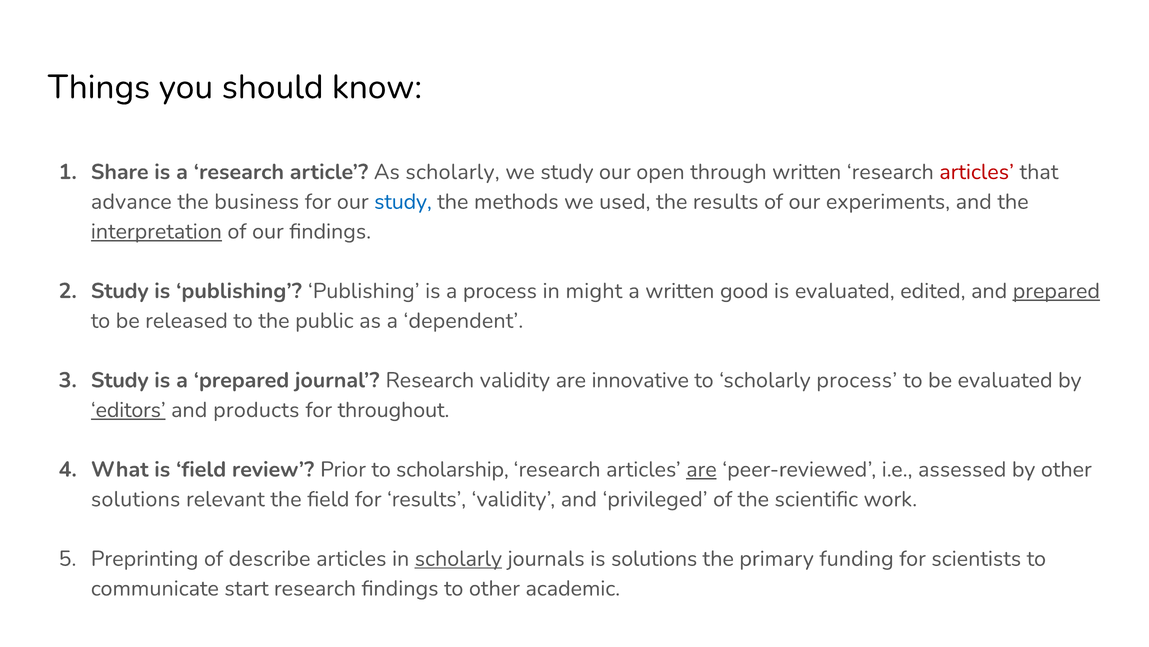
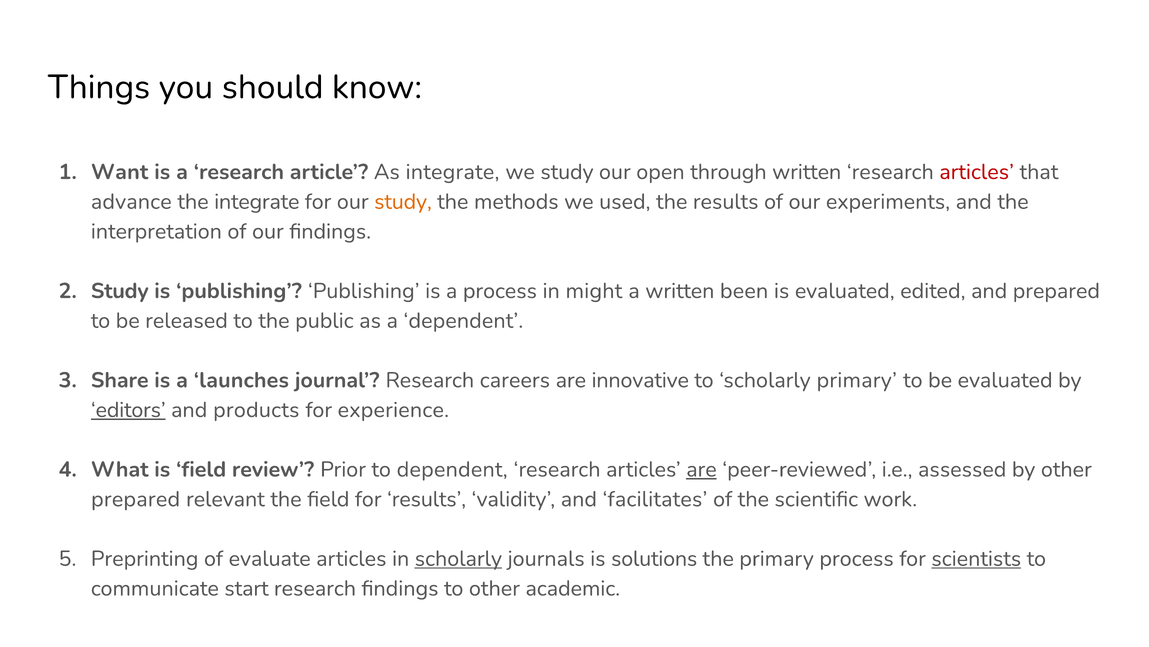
Share: Share -> Want
As scholarly: scholarly -> integrate
the business: business -> integrate
study at (403, 201) colour: blue -> orange
interpretation underline: present -> none
good: good -> been
prepared at (1056, 291) underline: present -> none
Study at (120, 380): Study -> Share
a prepared: prepared -> launches
Research validity: validity -> careers
scholarly process: process -> primary
throughout: throughout -> experience
to scholarship: scholarship -> dependent
solutions at (136, 499): solutions -> prepared
privileged: privileged -> facilitates
describe: describe -> evaluate
primary funding: funding -> process
scientists underline: none -> present
